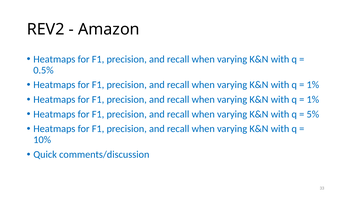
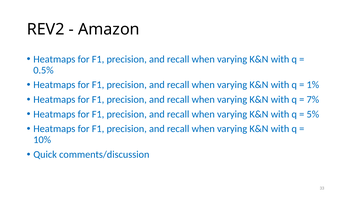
1% at (313, 100): 1% -> 7%
